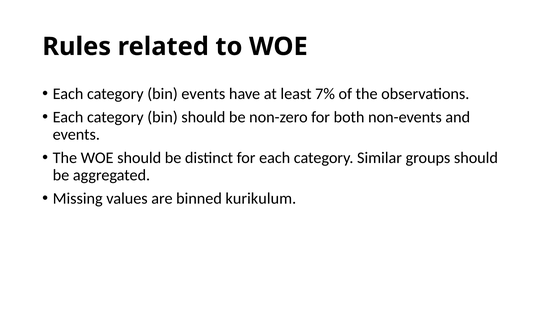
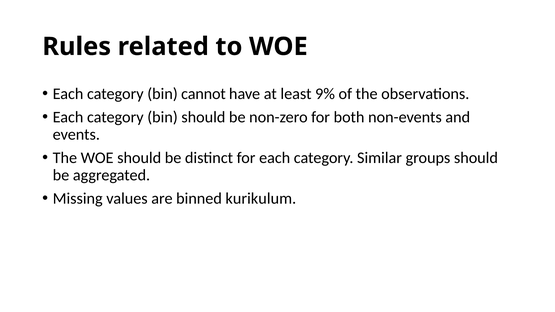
bin events: events -> cannot
7%: 7% -> 9%
